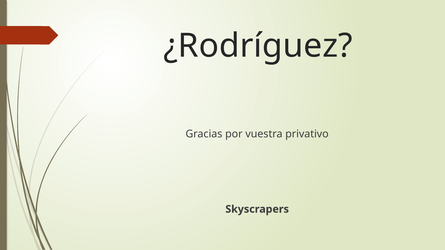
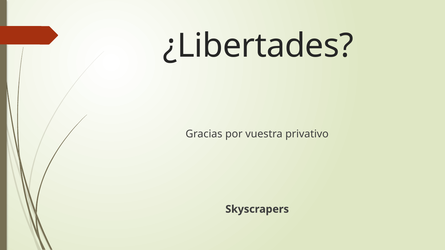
¿Rodríguez: ¿Rodríguez -> ¿Libertades
